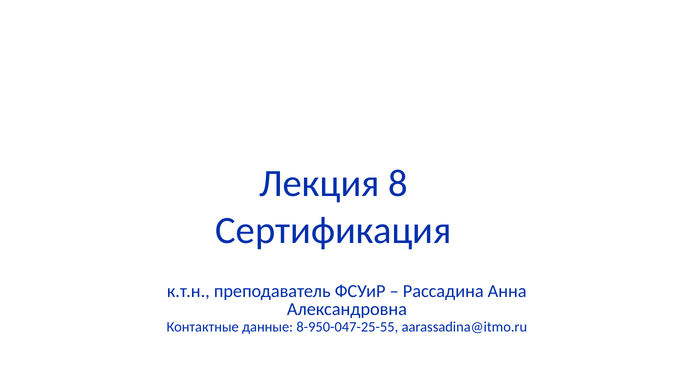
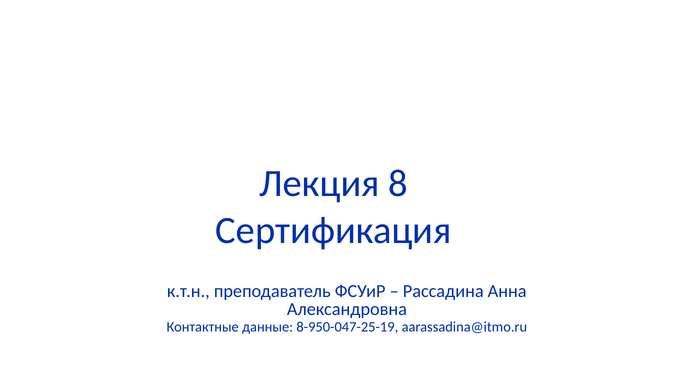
8-950-047-25-55: 8-950-047-25-55 -> 8-950-047-25-19
